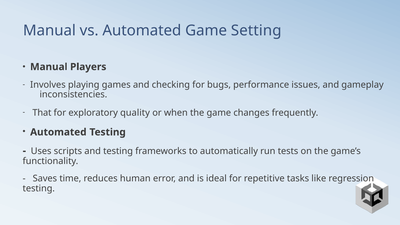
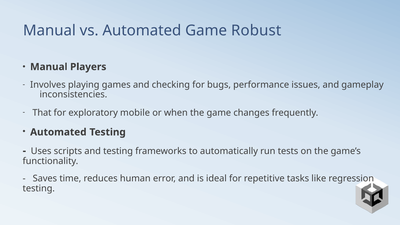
Setting: Setting -> Robust
quality: quality -> mobile
